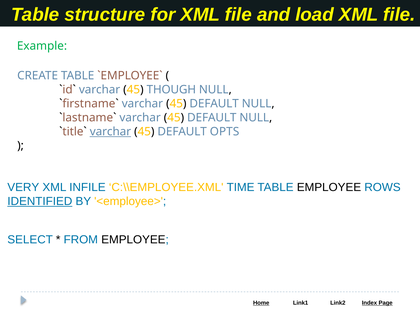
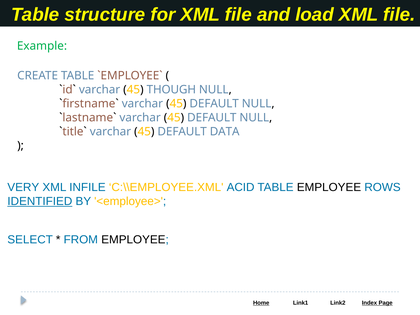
varchar at (110, 132) underline: present -> none
OPTS: OPTS -> DATA
TIME: TIME -> ACID
